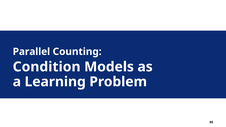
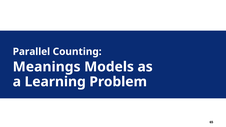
Condition: Condition -> Meanings
